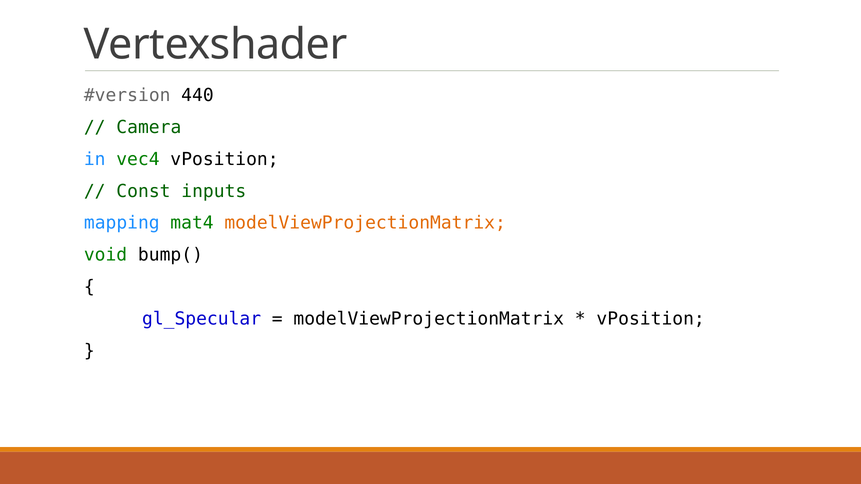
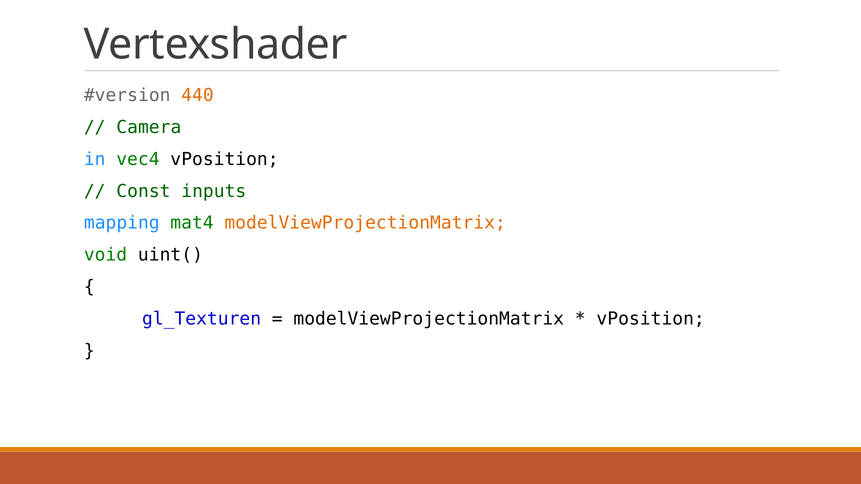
440 colour: black -> orange
bump(: bump( -> uint(
gl_Specular: gl_Specular -> gl_Texturen
